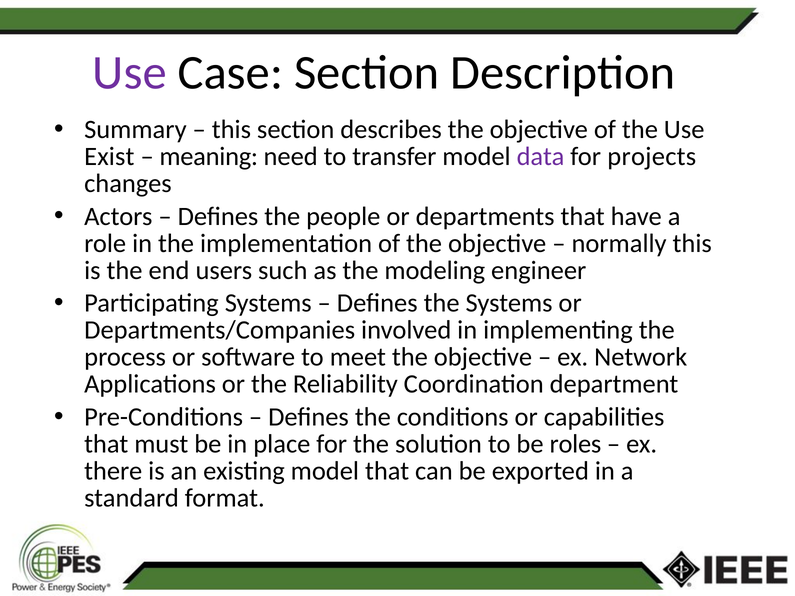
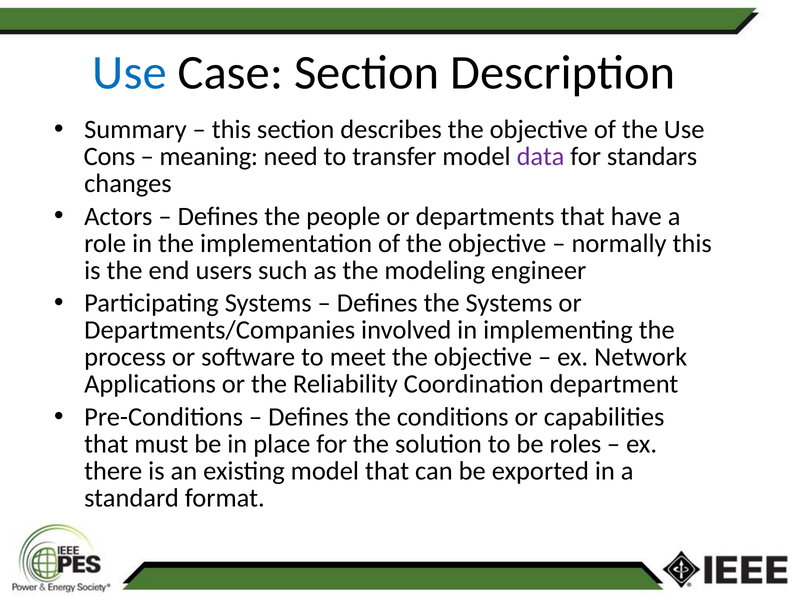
Use at (130, 73) colour: purple -> blue
Exist: Exist -> Cons
projects: projects -> standars
